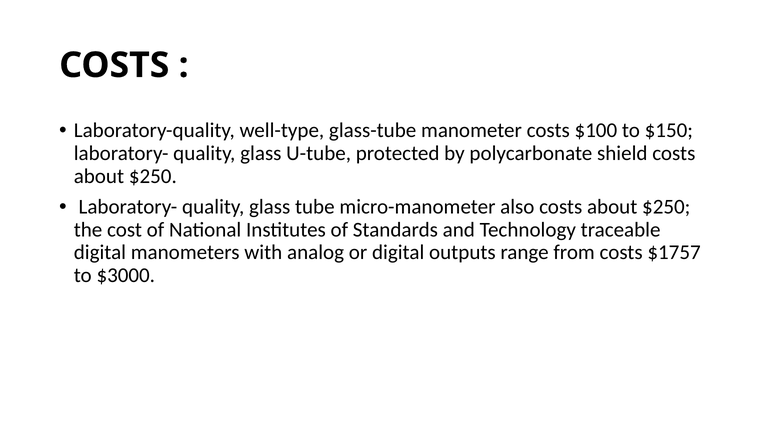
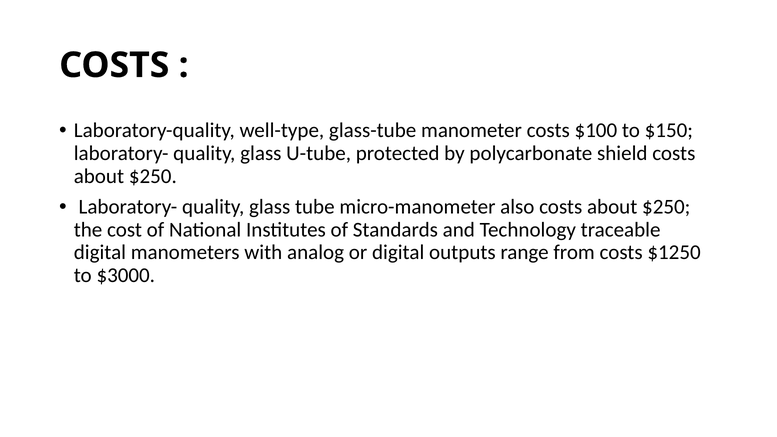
$1757: $1757 -> $1250
